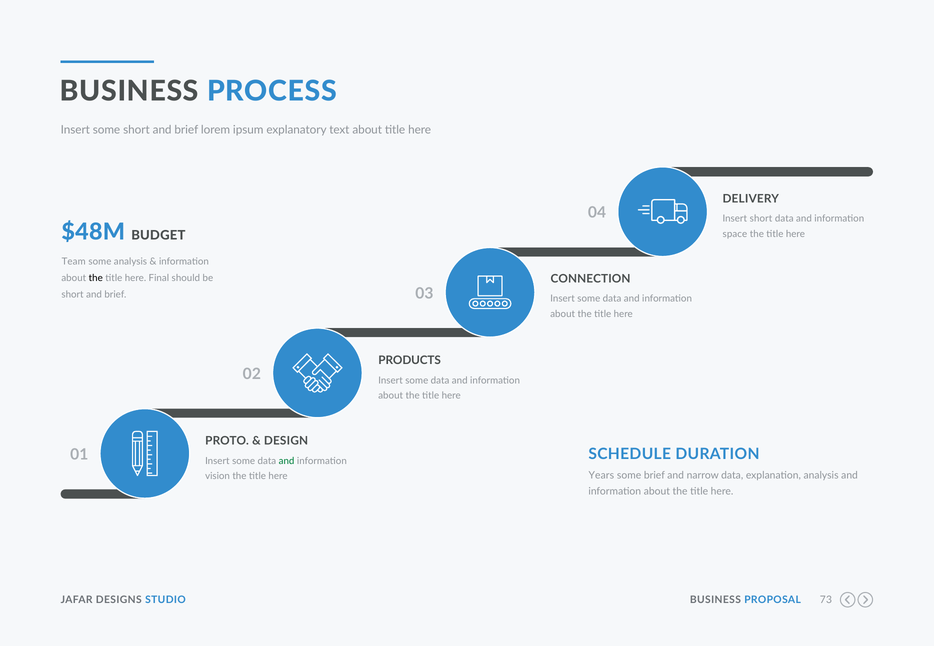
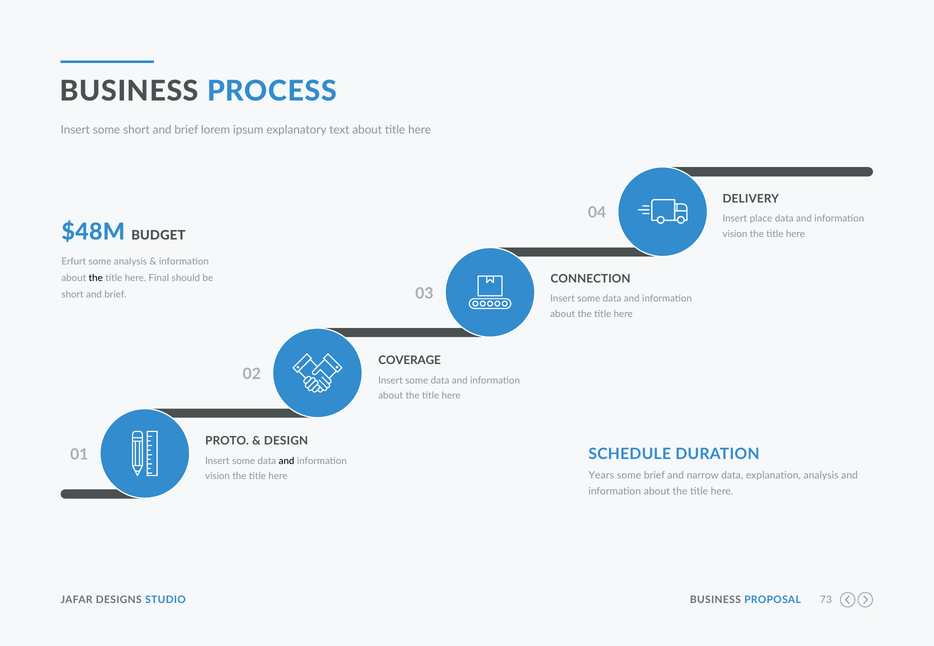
Insert short: short -> place
space at (735, 234): space -> vision
Team: Team -> Erfurt
PRODUCTS: PRODUCTS -> COVERAGE
and at (287, 461) colour: green -> black
